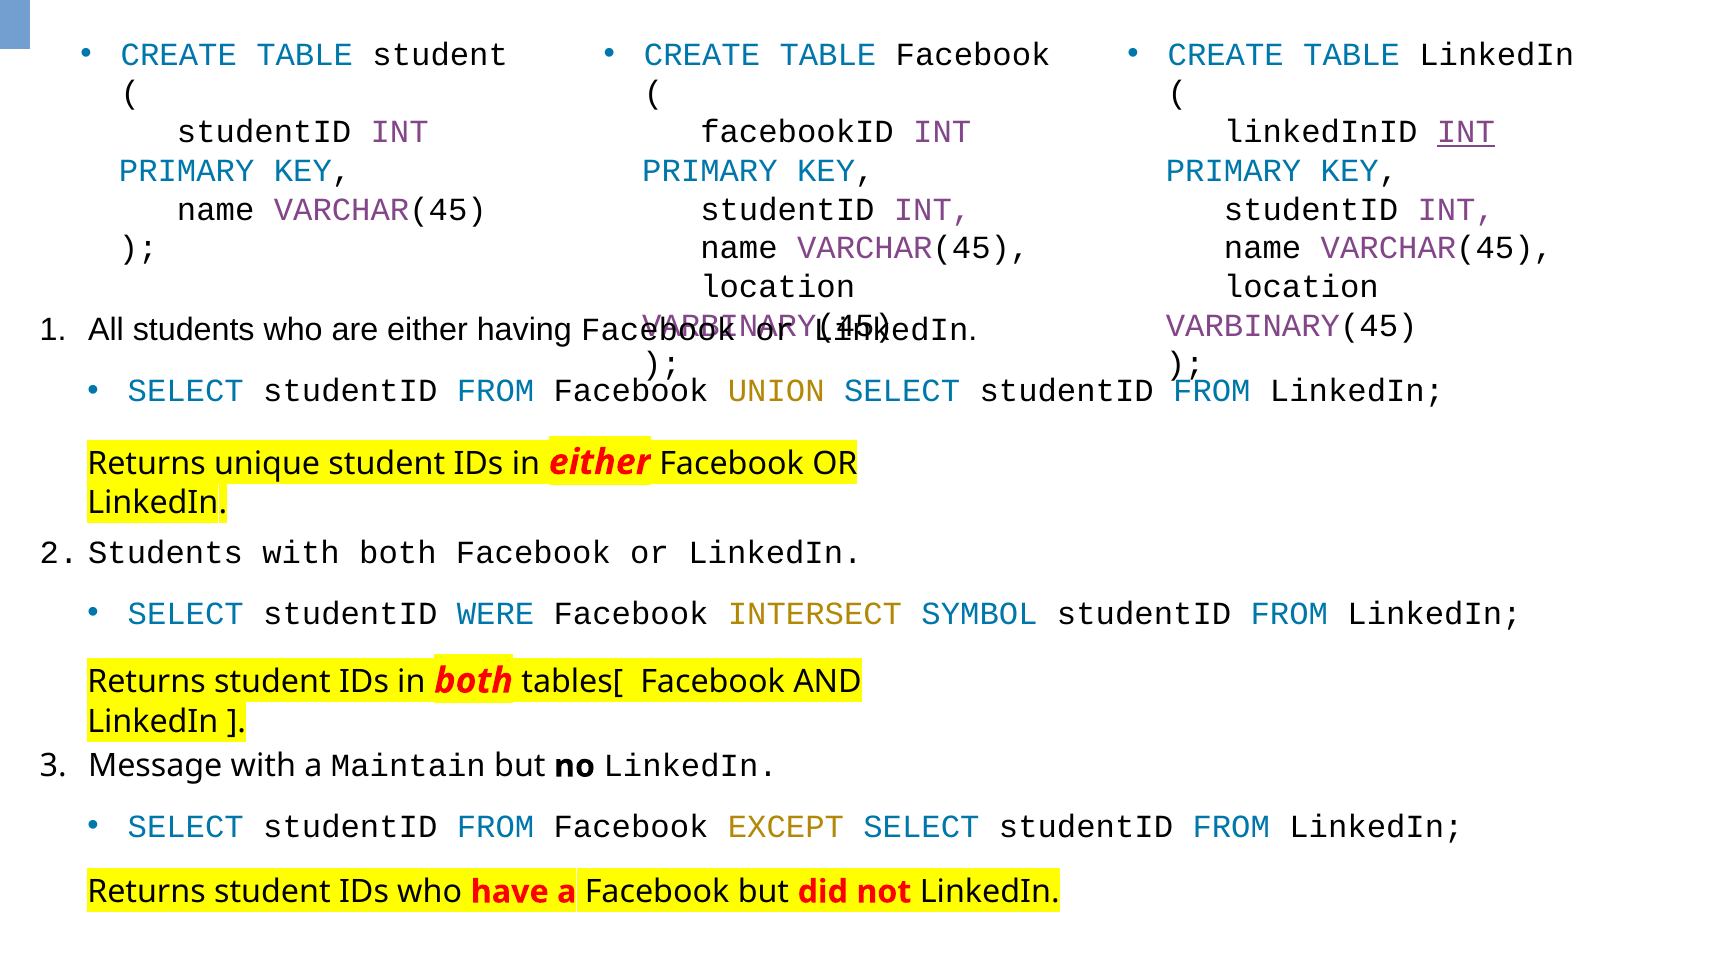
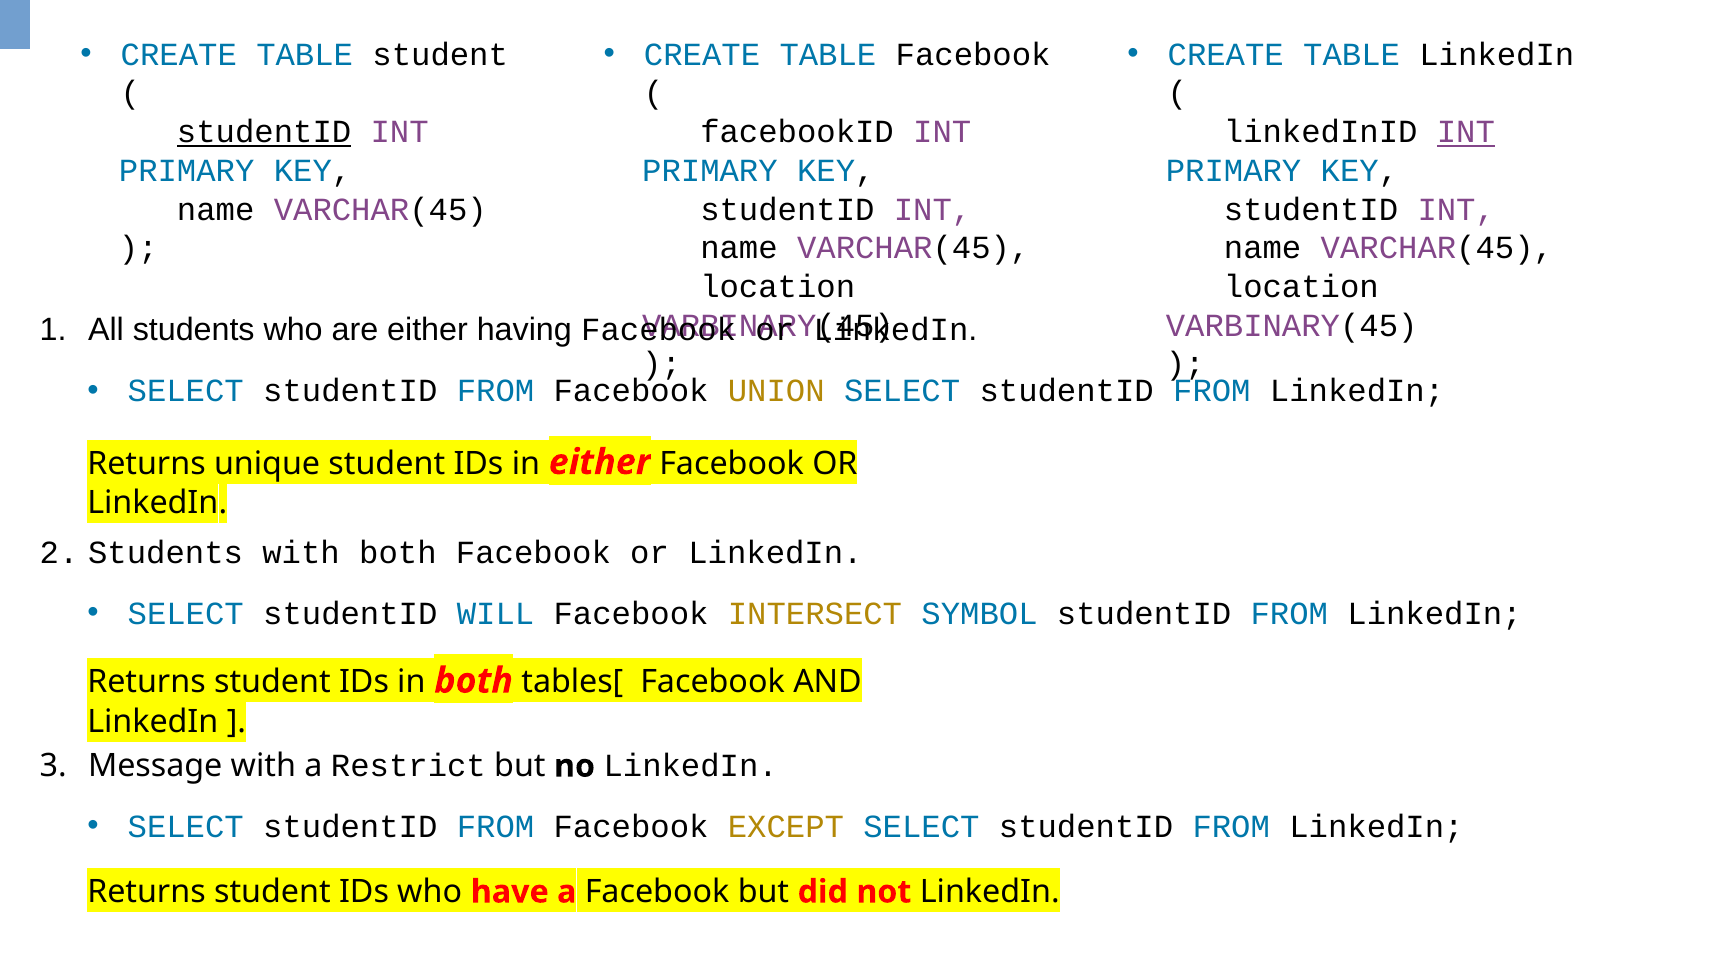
studentID at (264, 132) underline: none -> present
WERE: WERE -> WILL
Maintain: Maintain -> Restrict
